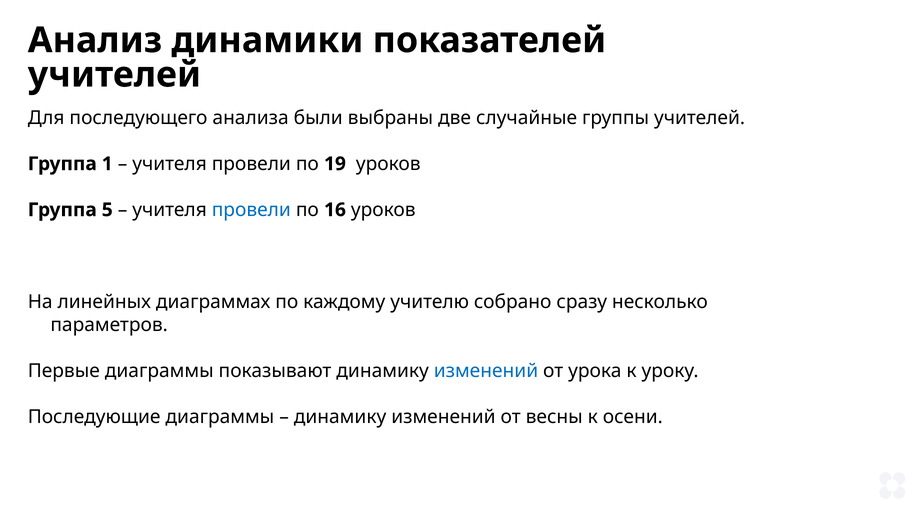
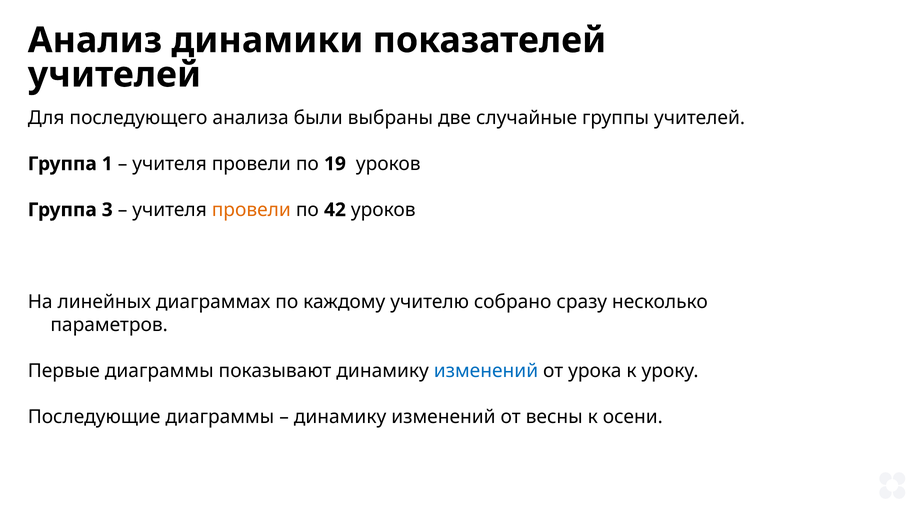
5: 5 -> 3
провели at (251, 210) colour: blue -> orange
16: 16 -> 42
